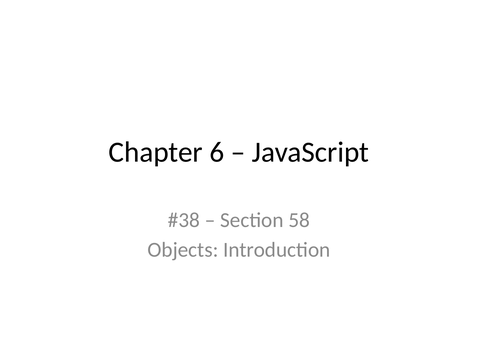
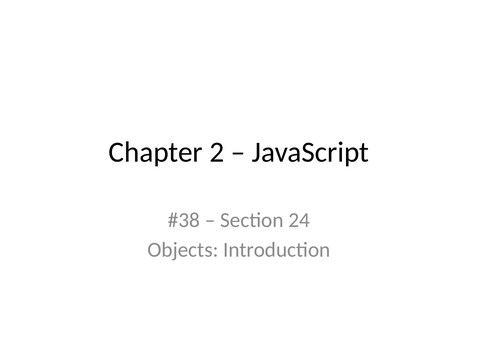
6: 6 -> 2
58: 58 -> 24
